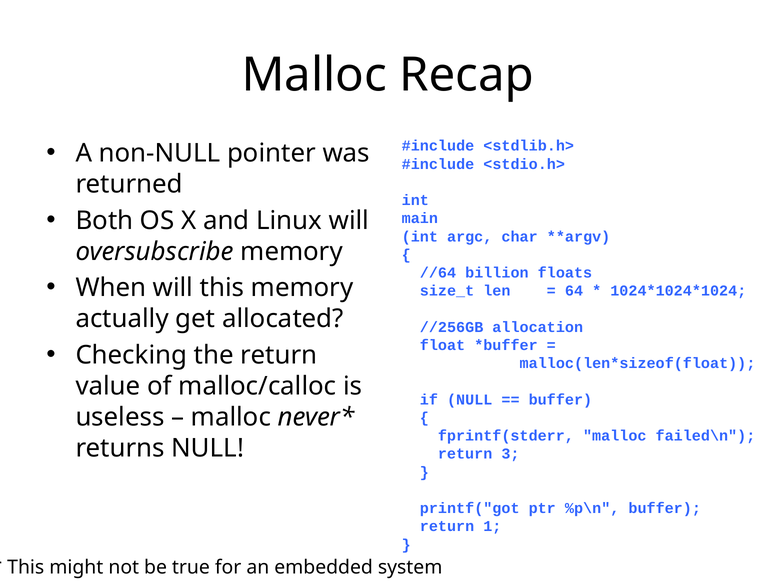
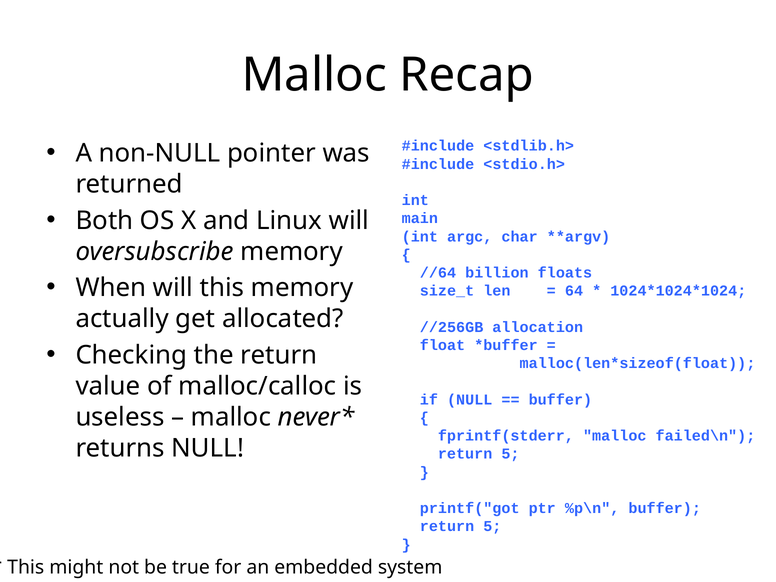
3 at (510, 454): 3 -> 5
1 at (492, 526): 1 -> 5
